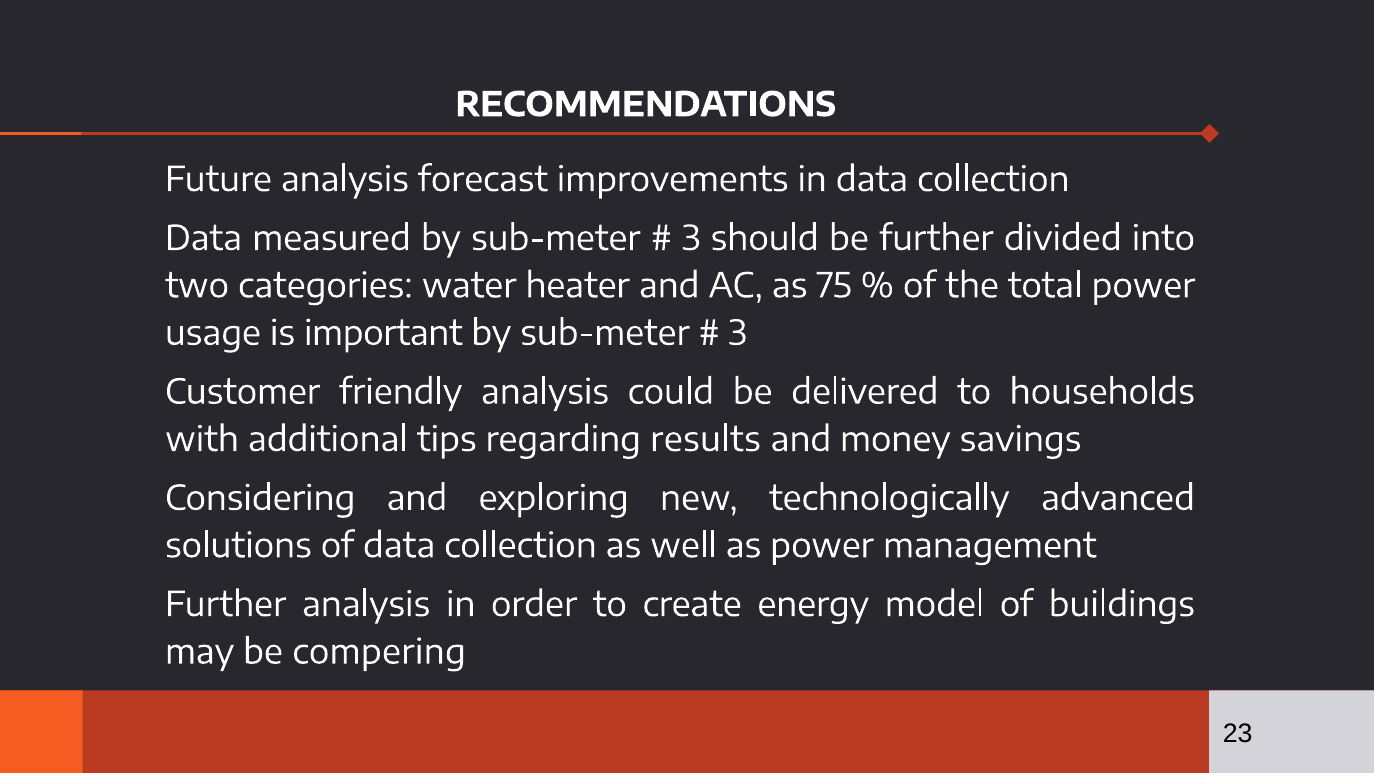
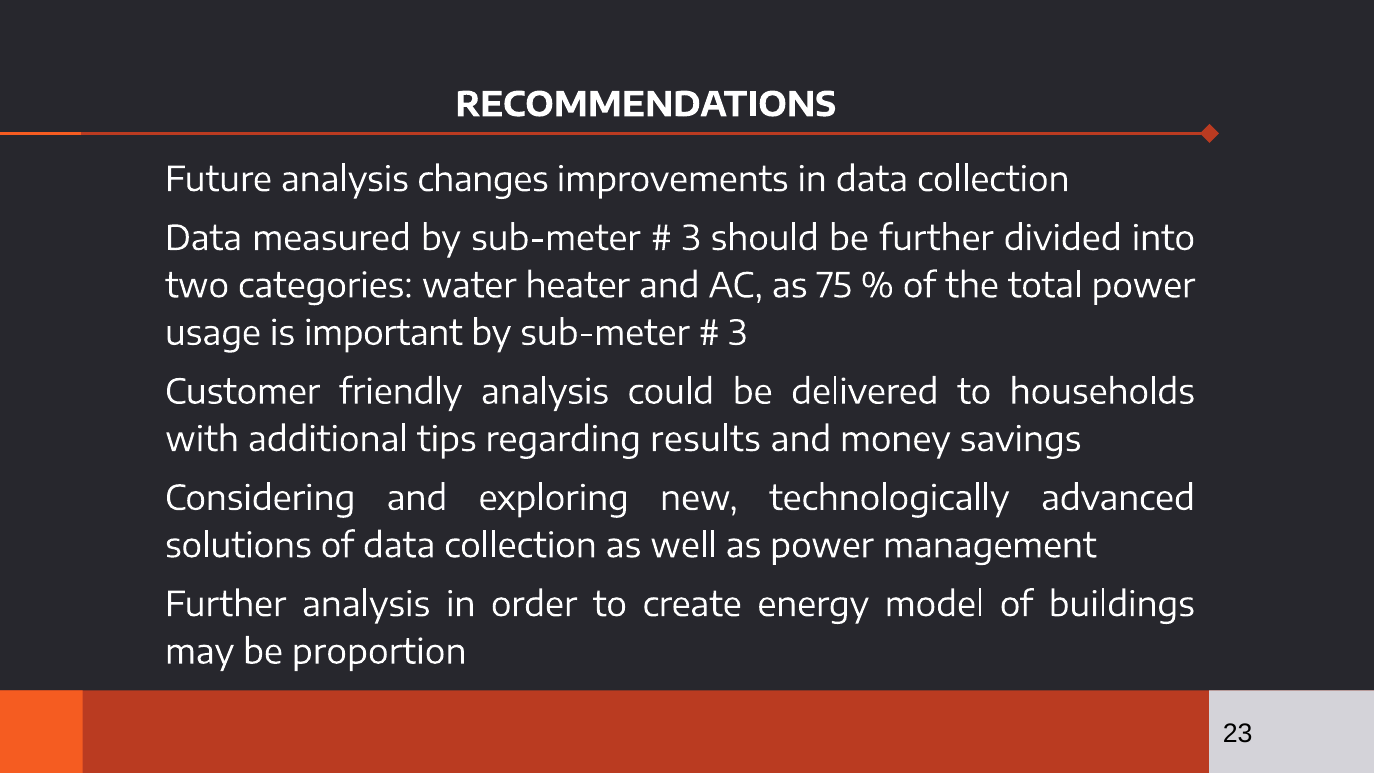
forecast: forecast -> changes
compering: compering -> proportion
